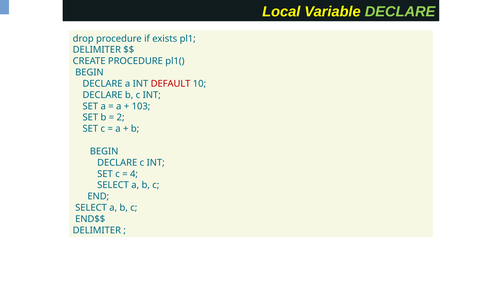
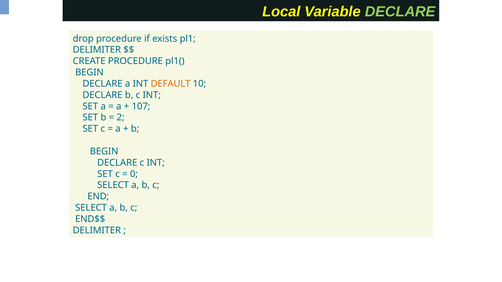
DEFAULT colour: red -> orange
103: 103 -> 107
4: 4 -> 0
